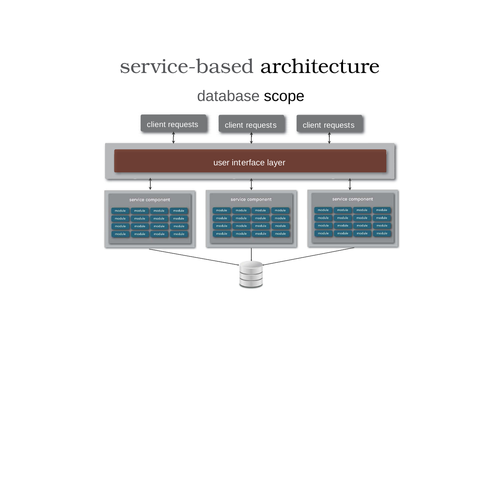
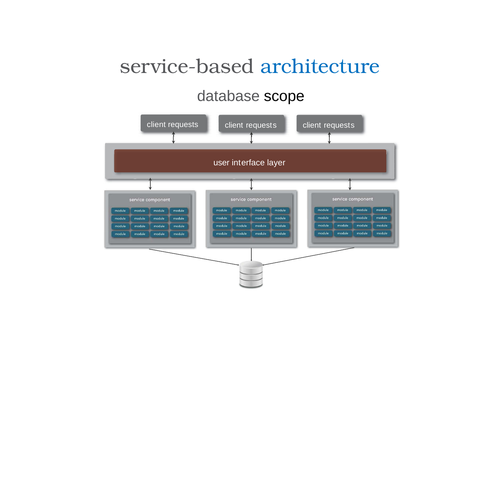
architecture colour: black -> blue
